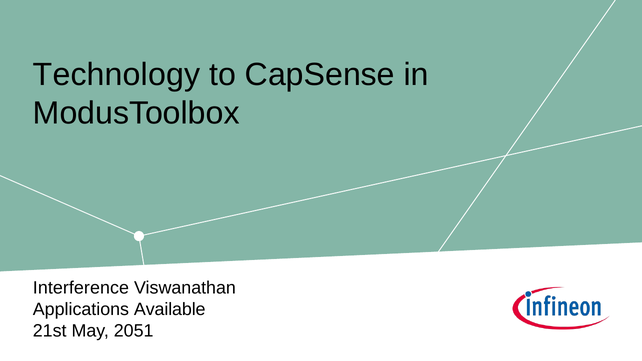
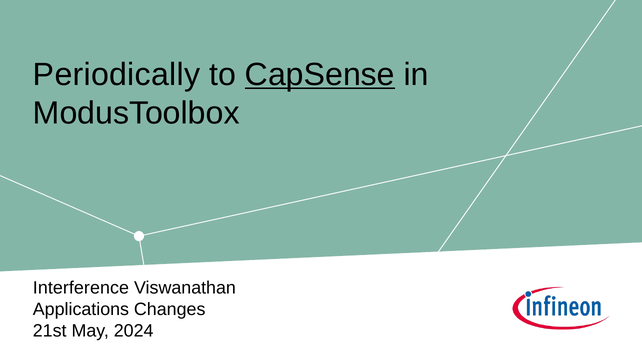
Technology: Technology -> Periodically
CapSense underline: none -> present
Available: Available -> Changes
2051: 2051 -> 2024
